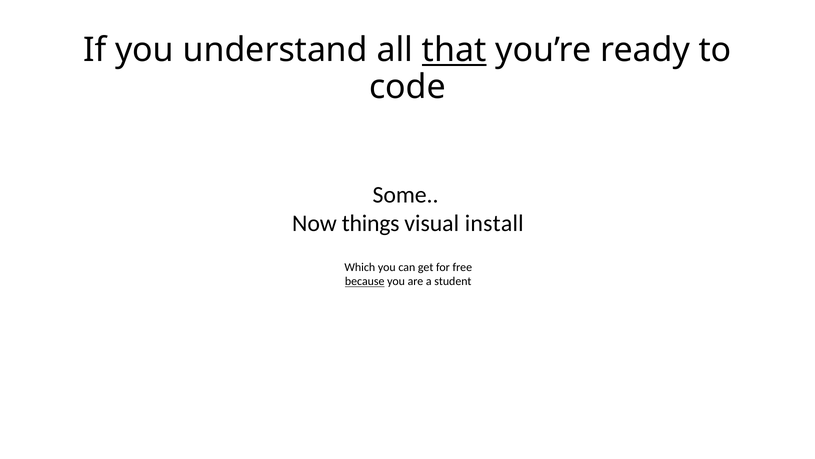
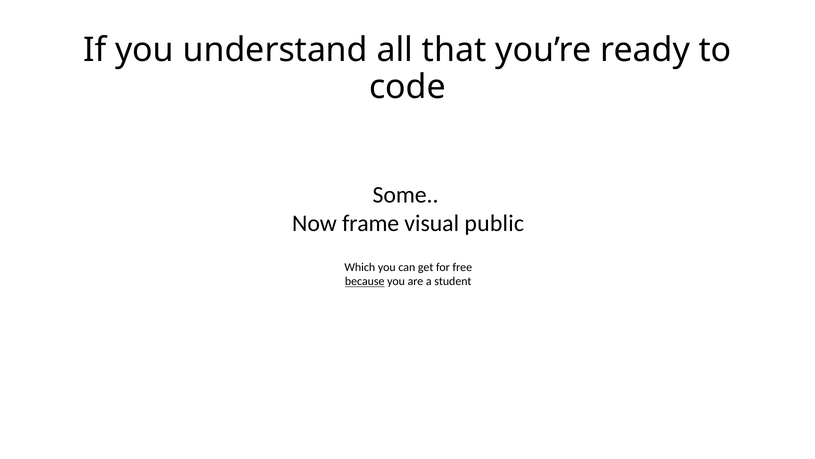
that underline: present -> none
things: things -> frame
install: install -> public
